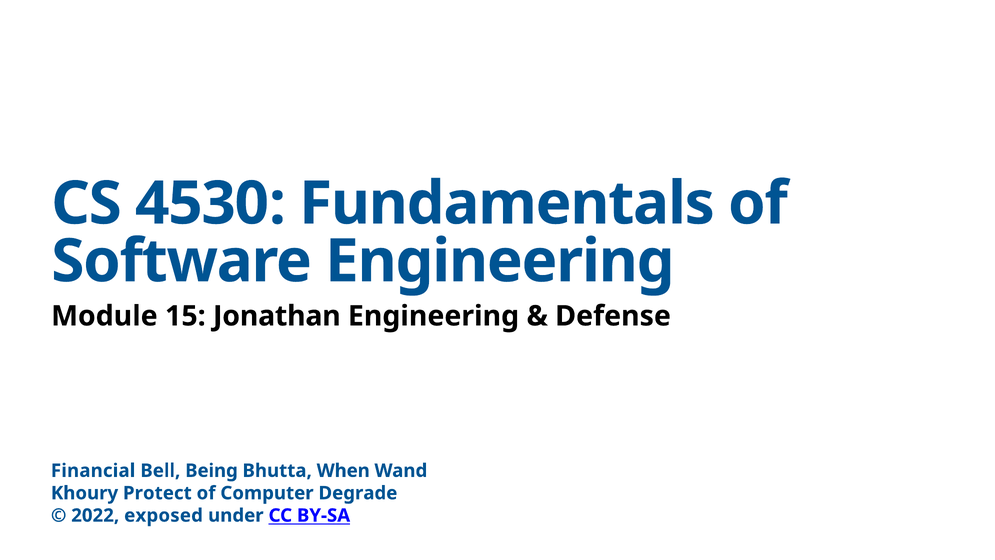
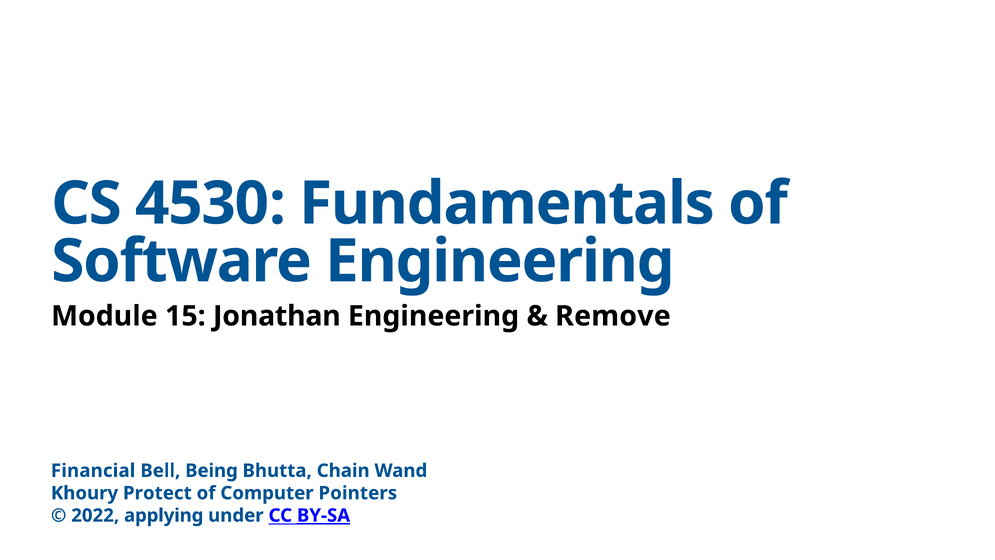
Defense: Defense -> Remove
When: When -> Chain
Degrade: Degrade -> Pointers
exposed: exposed -> applying
BY-SA underline: none -> present
